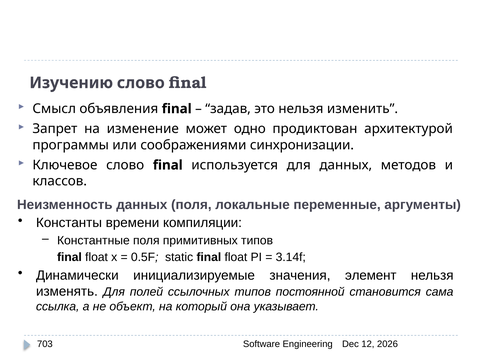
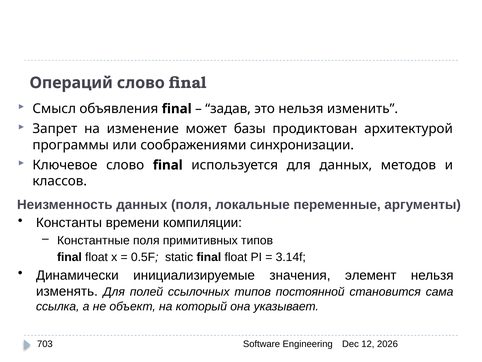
Изучению: Изучению -> Операций
одно: одно -> базы
